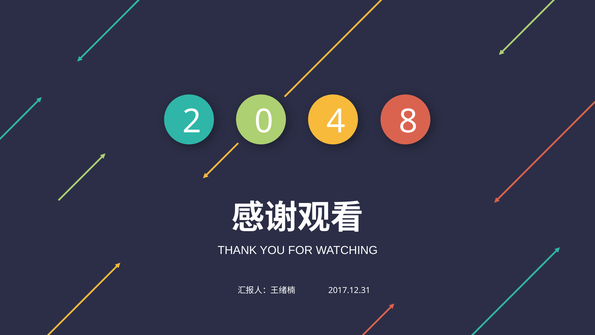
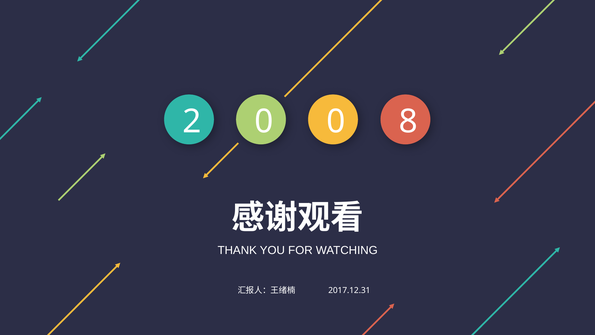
0 4: 4 -> 0
